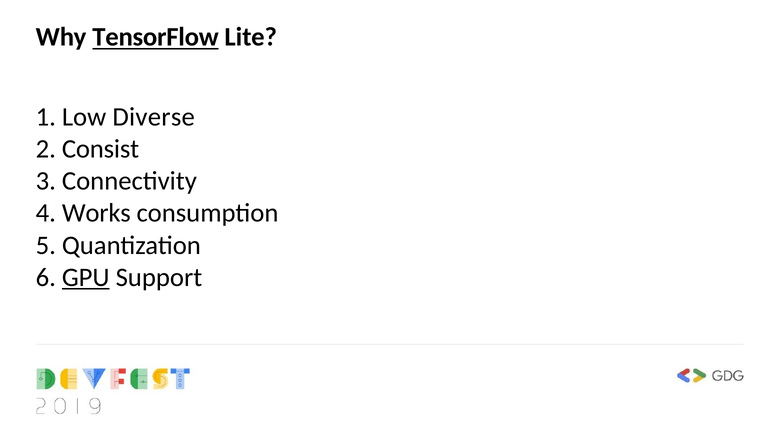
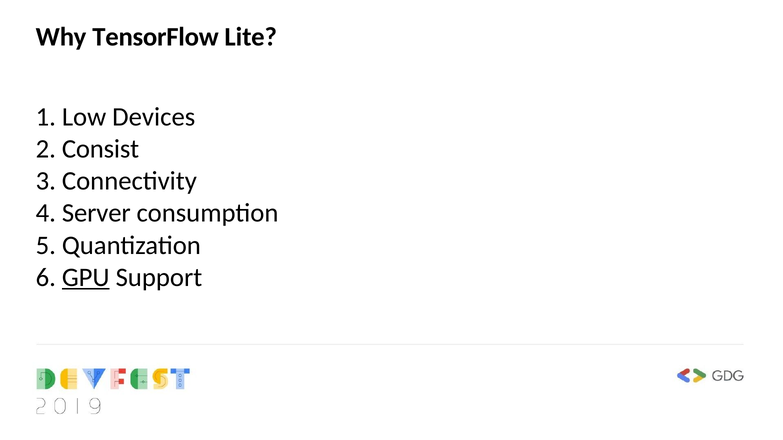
TensorFlow underline: present -> none
Diverse: Diverse -> Devices
Works: Works -> Server
